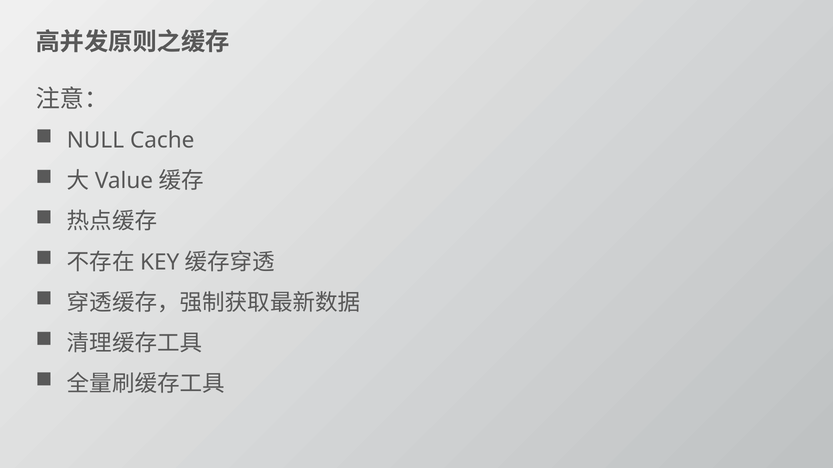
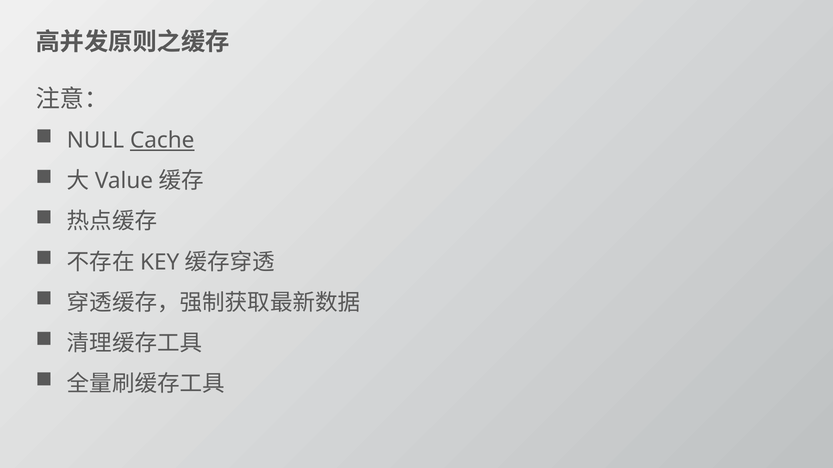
Cache underline: none -> present
